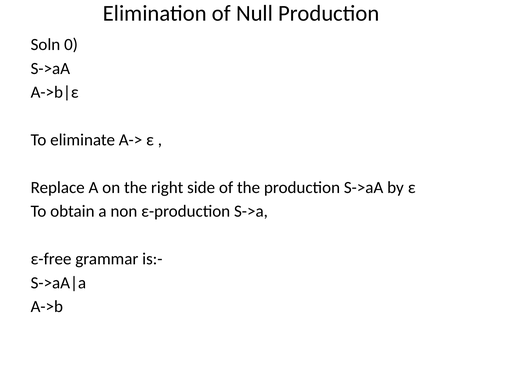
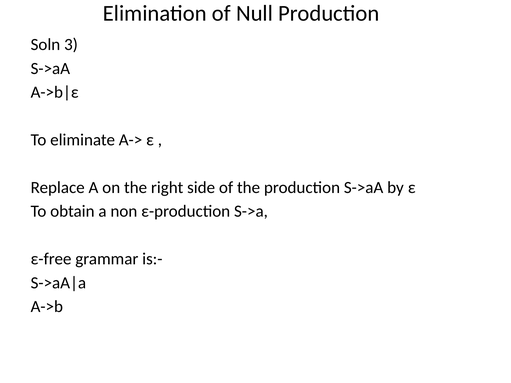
0: 0 -> 3
